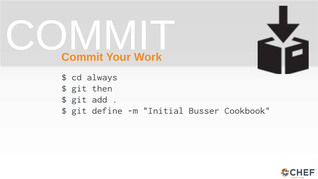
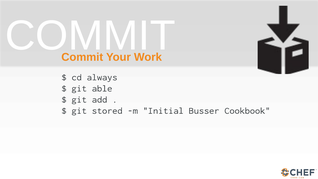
then: then -> able
define: define -> stored
